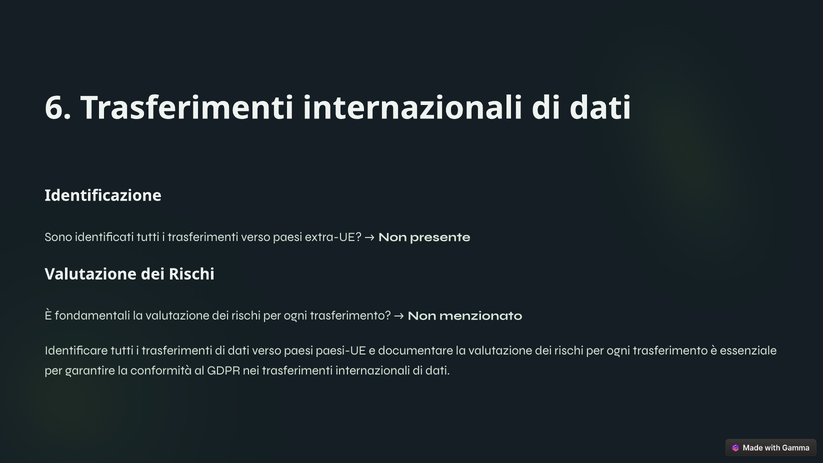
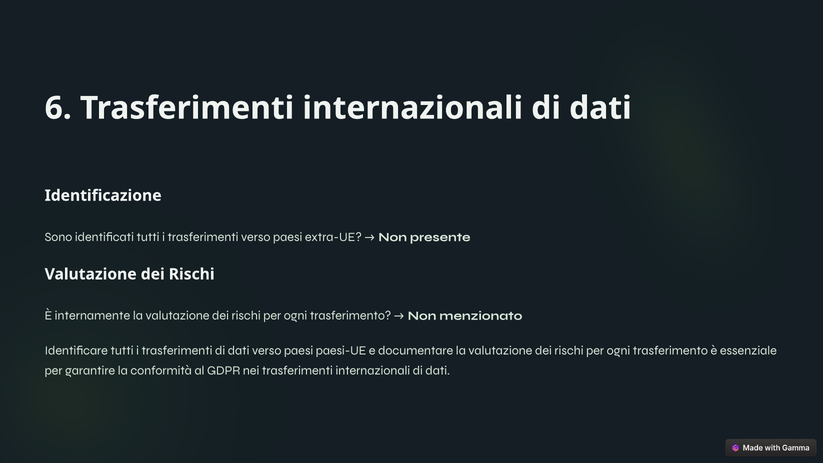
fondamentali: fondamentali -> internamente
